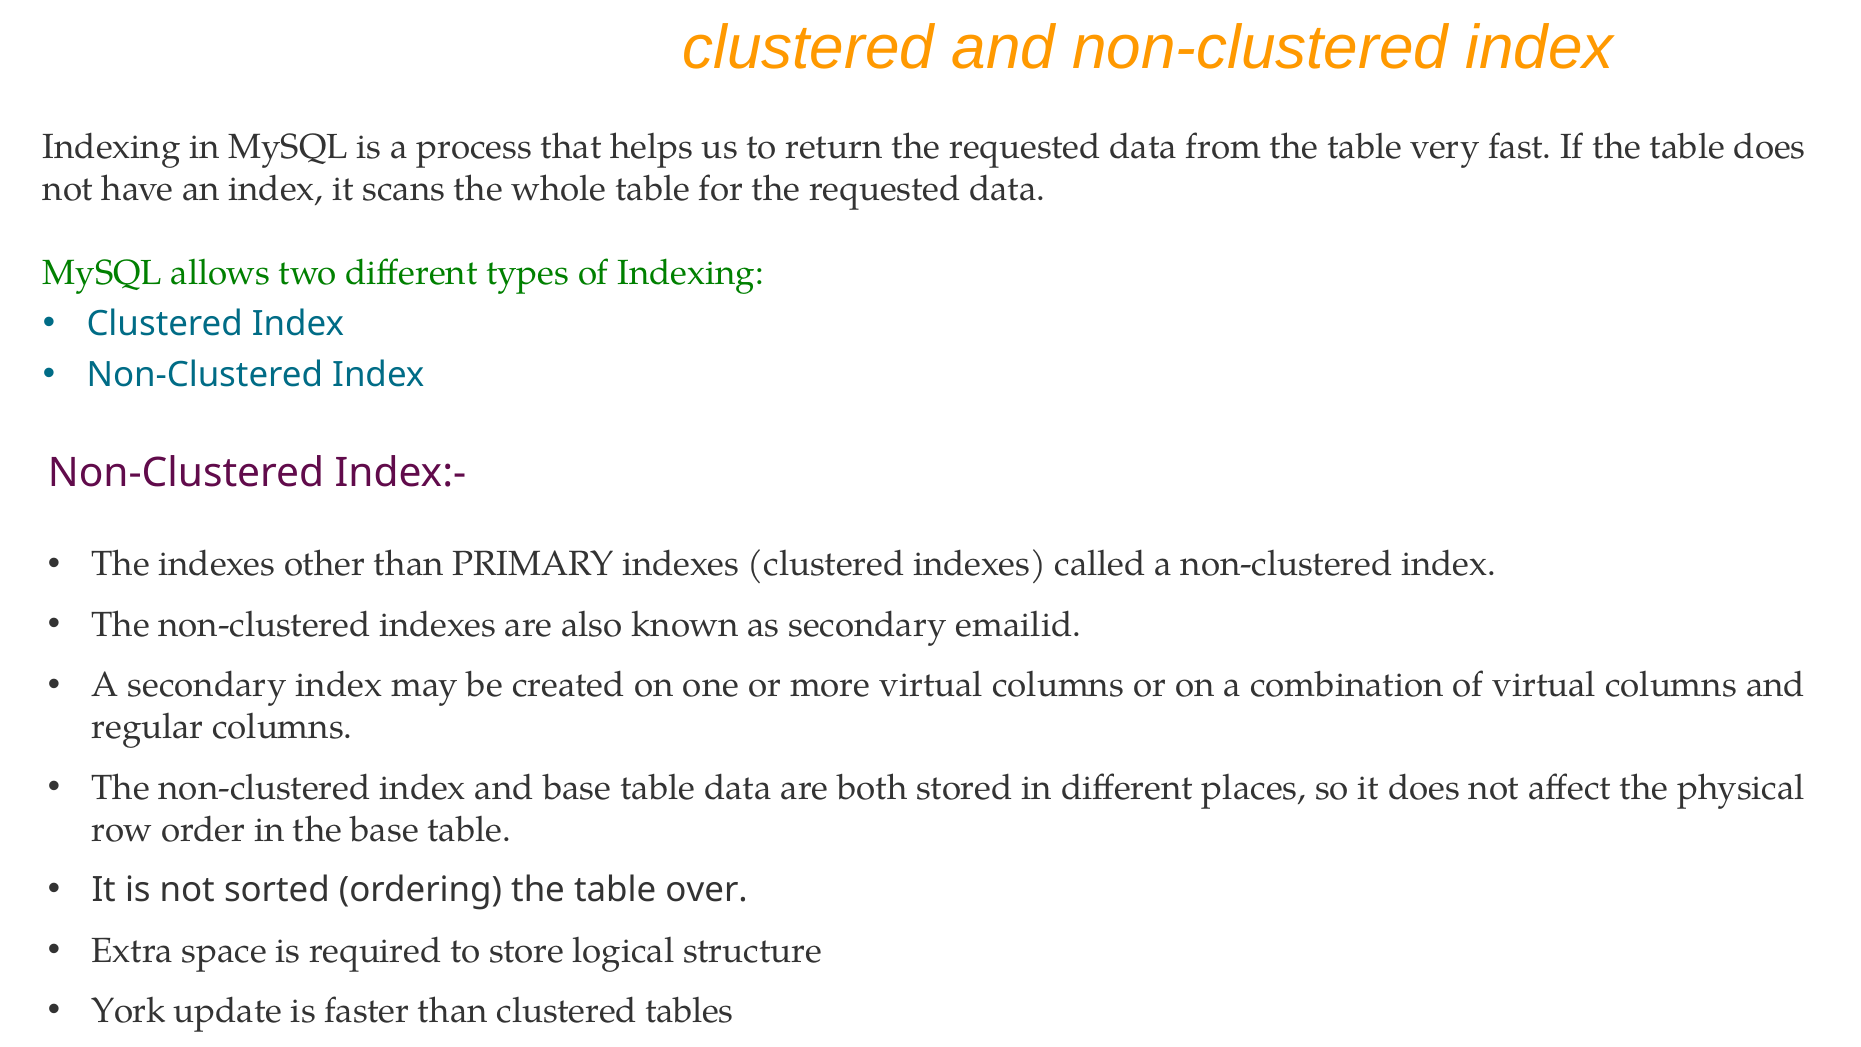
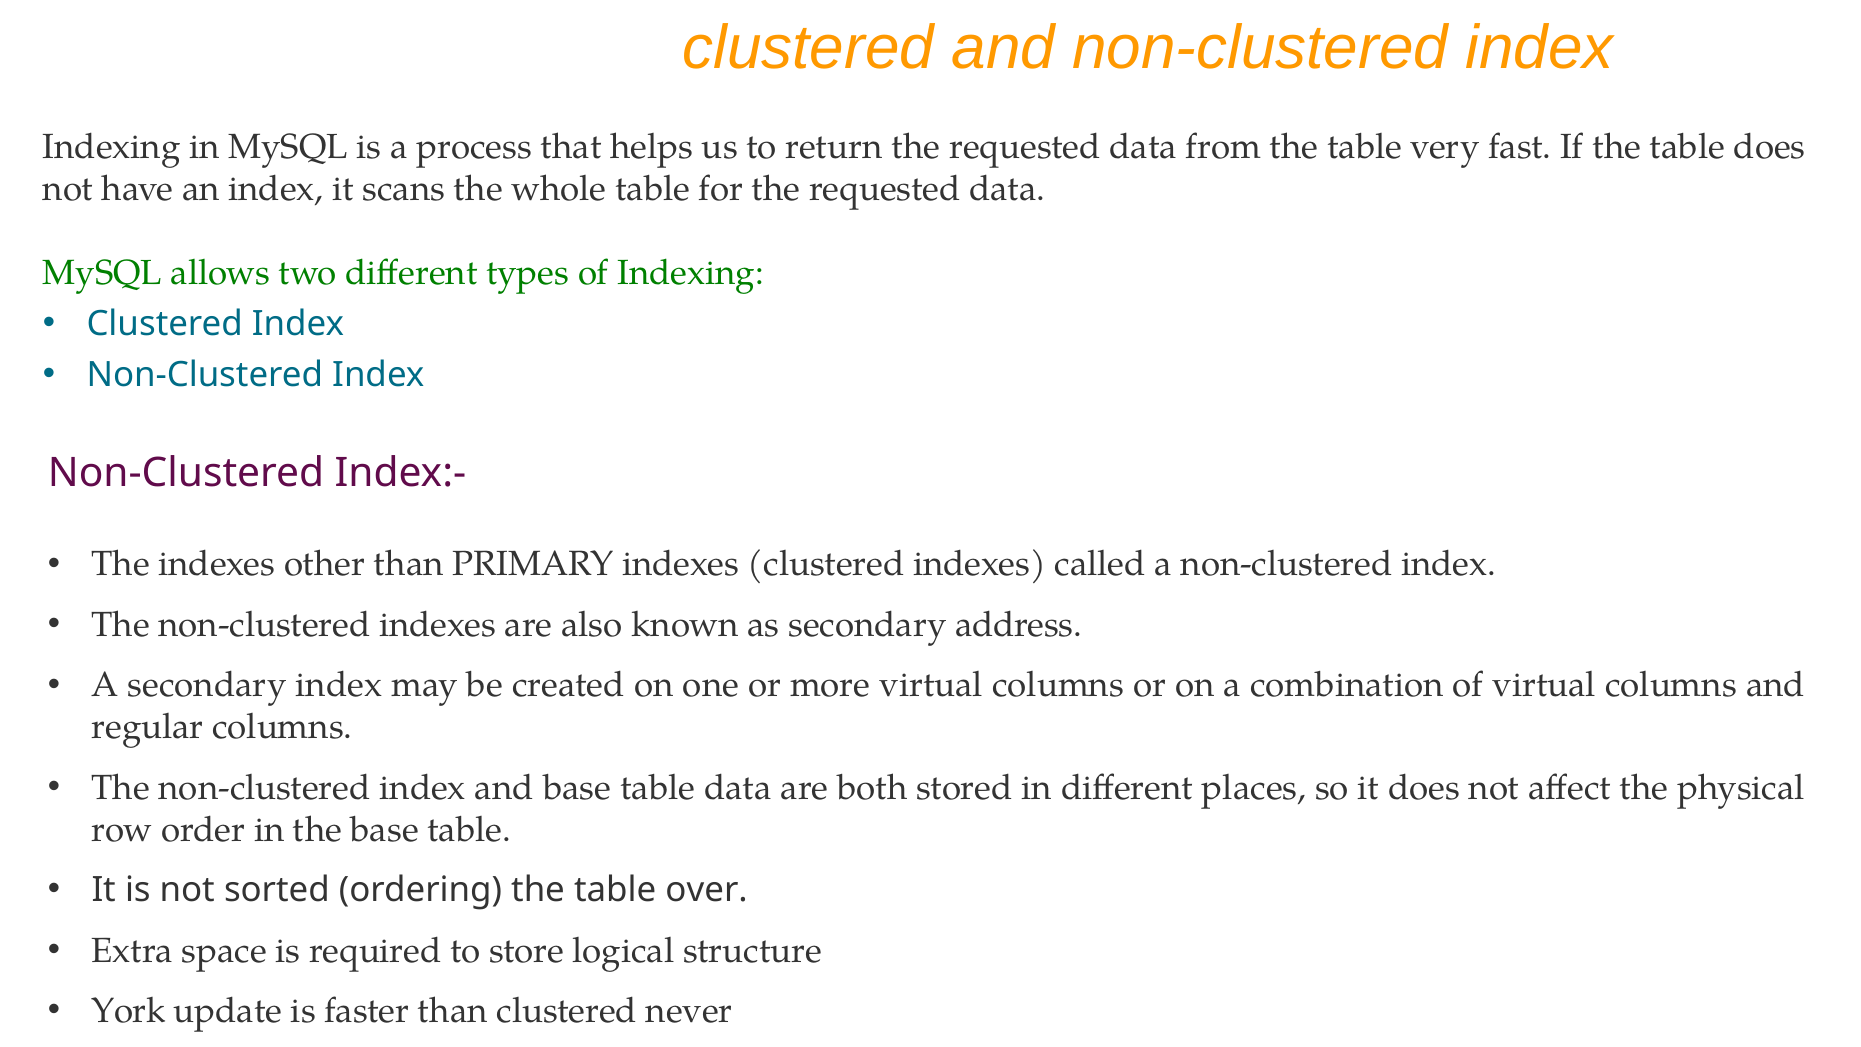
emailid: emailid -> address
tables: tables -> never
